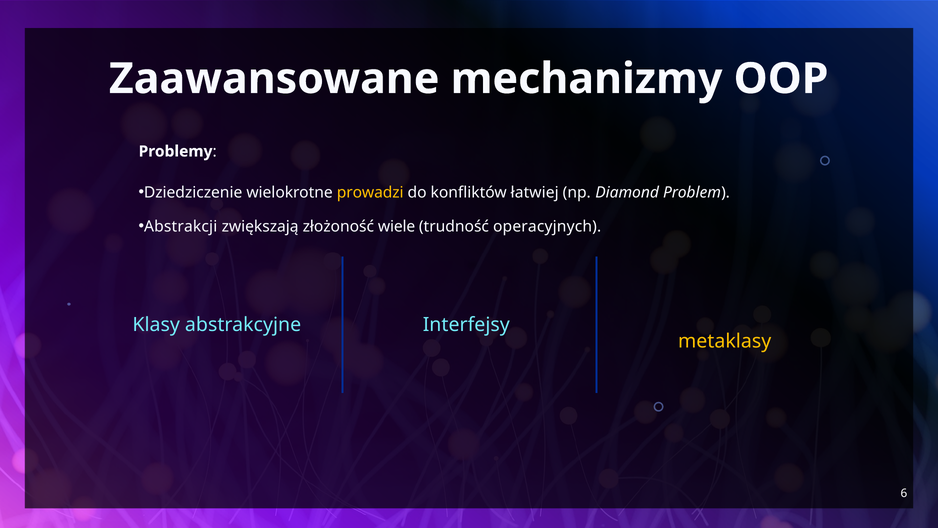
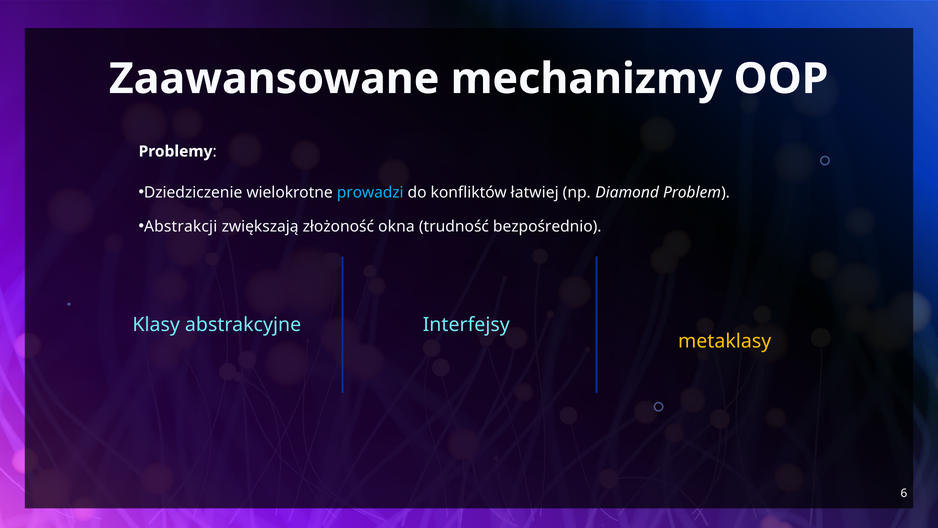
prowadzi colour: yellow -> light blue
wiele: wiele -> okna
operacyjnych: operacyjnych -> bezpośrednio
